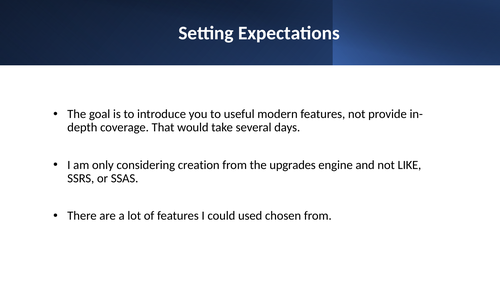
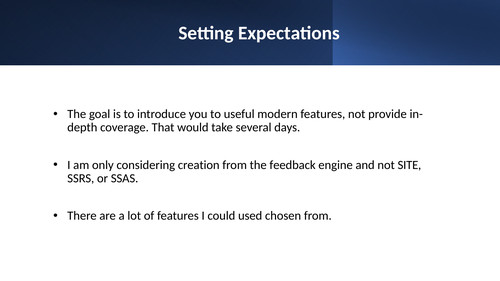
upgrades: upgrades -> feedback
LIKE: LIKE -> SITE
